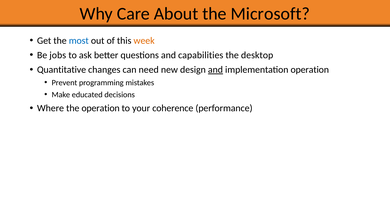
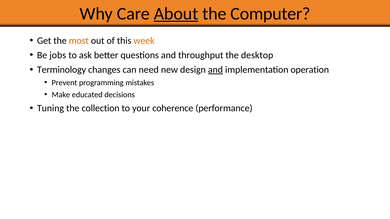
About underline: none -> present
Microsoft: Microsoft -> Computer
most colour: blue -> orange
capabilities: capabilities -> throughput
Quantitative: Quantitative -> Terminology
Where: Where -> Tuning
the operation: operation -> collection
